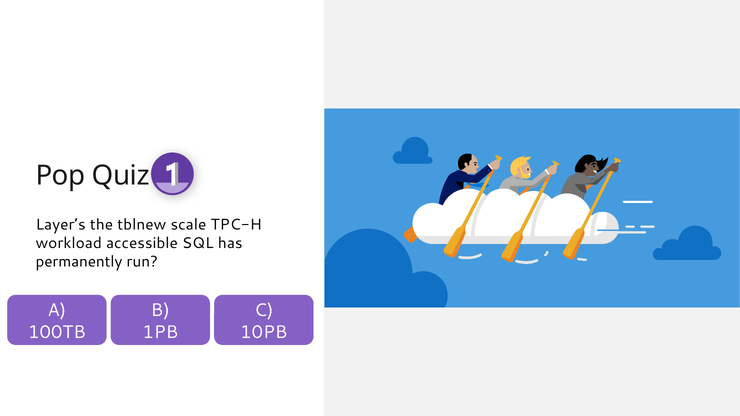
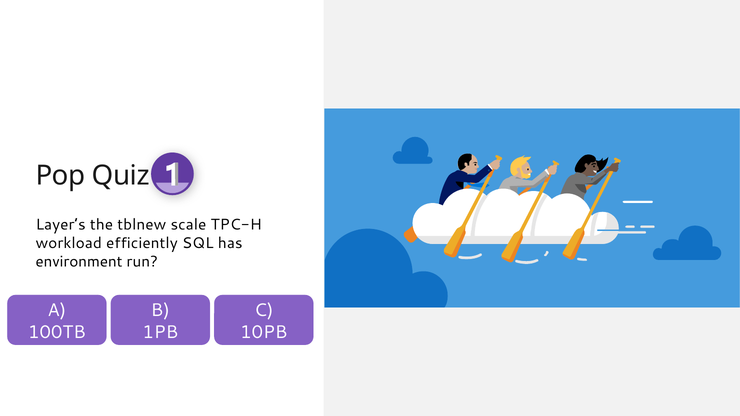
accessible: accessible -> efficiently
permanently: permanently -> environment
